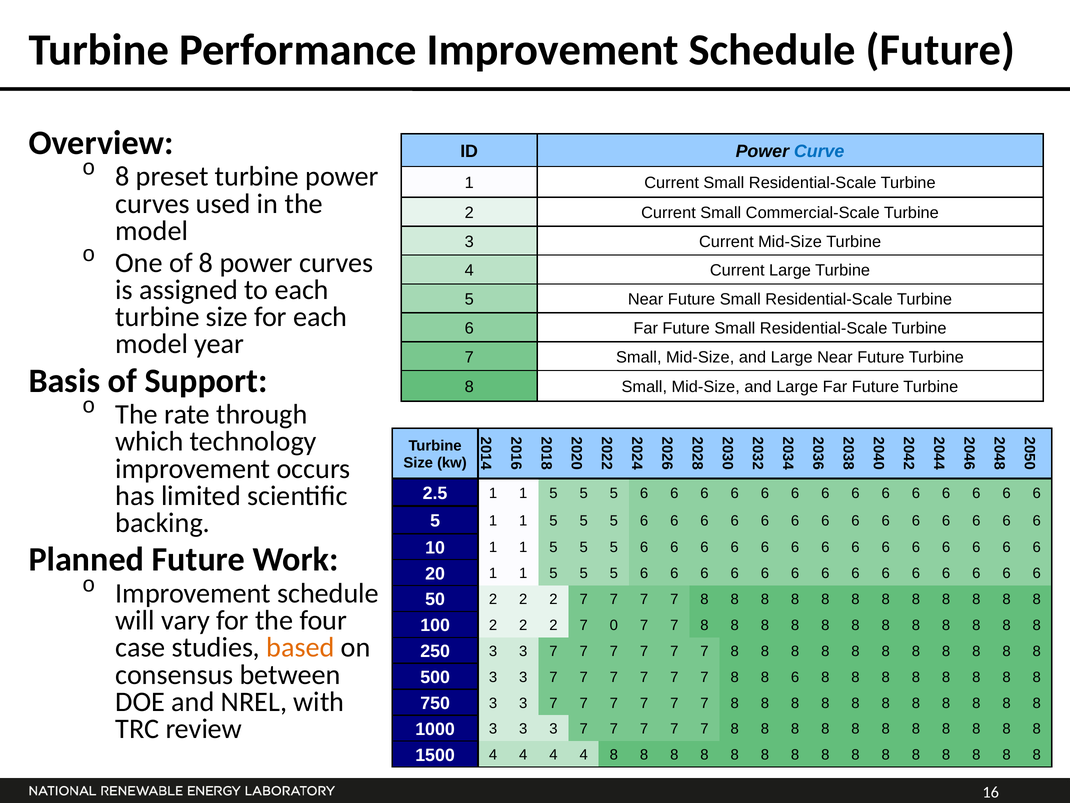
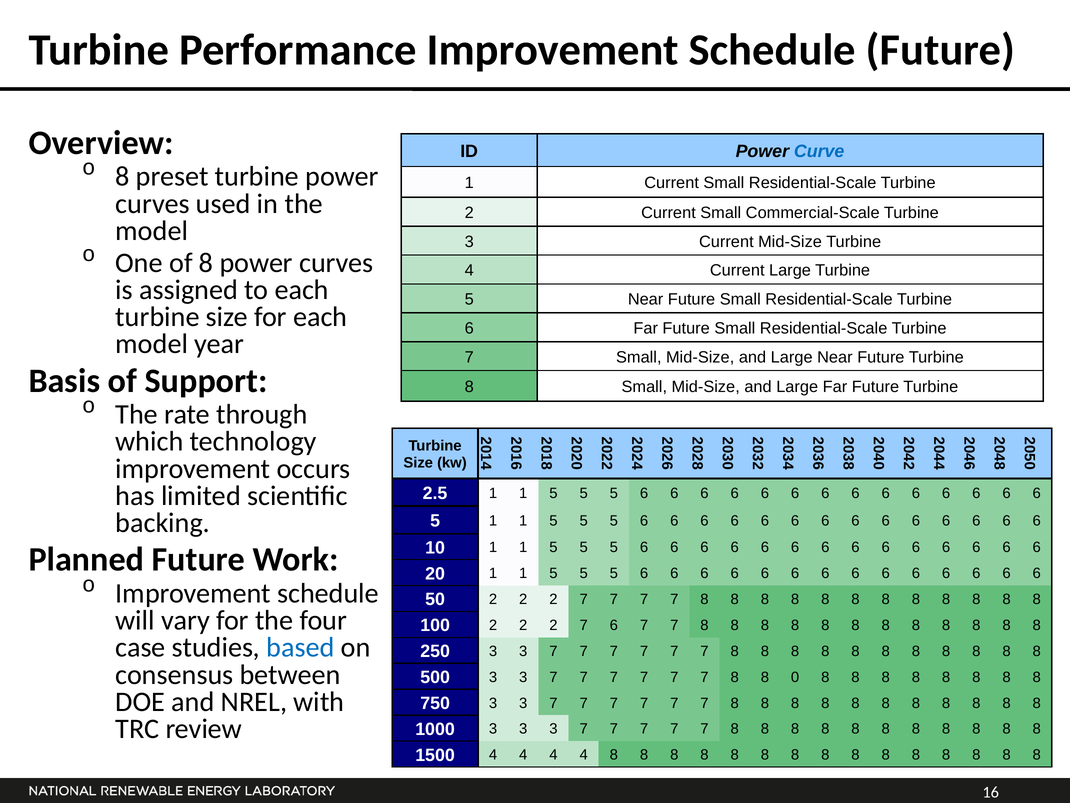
7 0: 0 -> 6
based colour: orange -> blue
8 6: 6 -> 0
